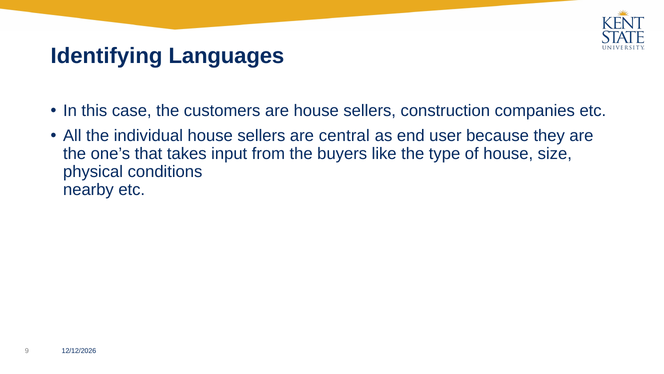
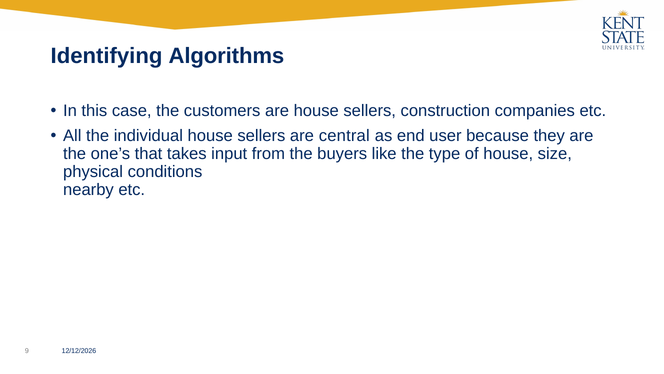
Languages: Languages -> Algorithms
